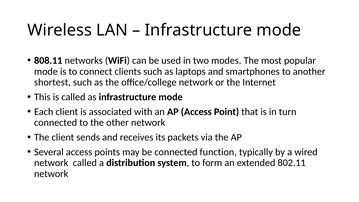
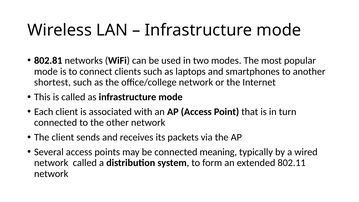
808.11: 808.11 -> 802.81
function: function -> meaning
